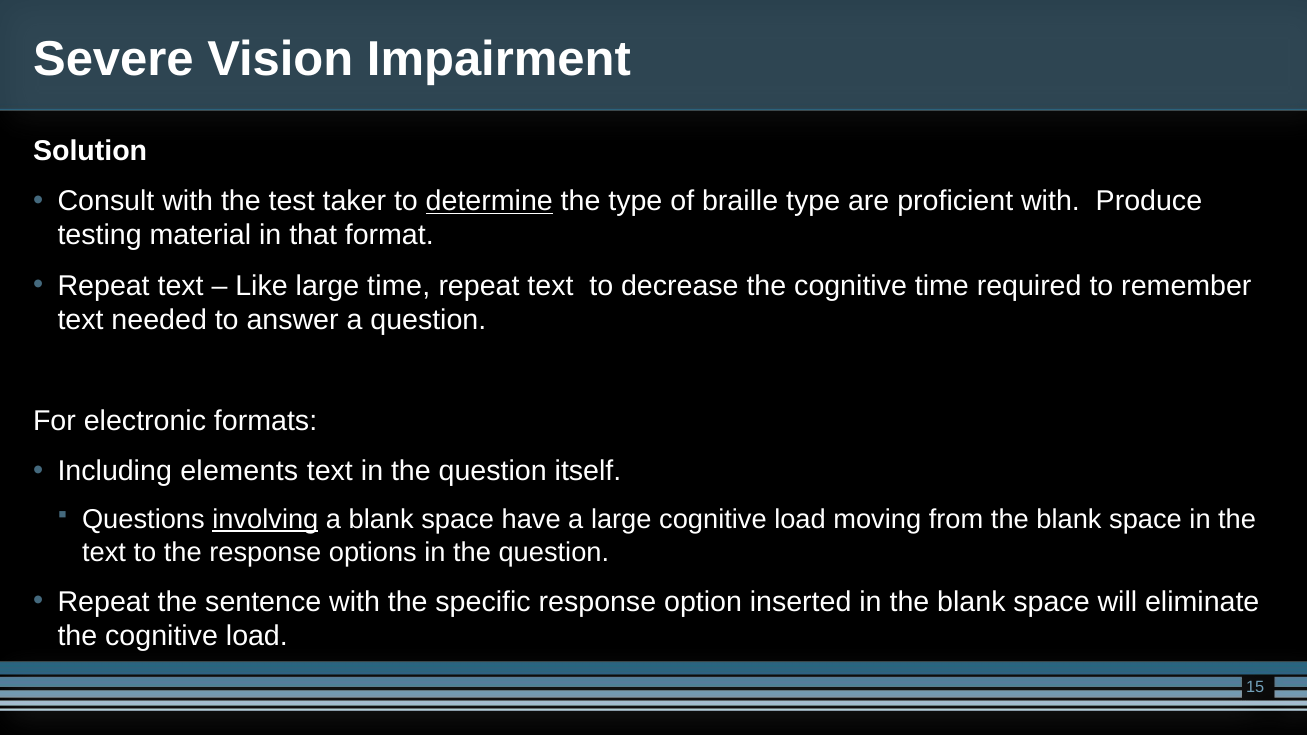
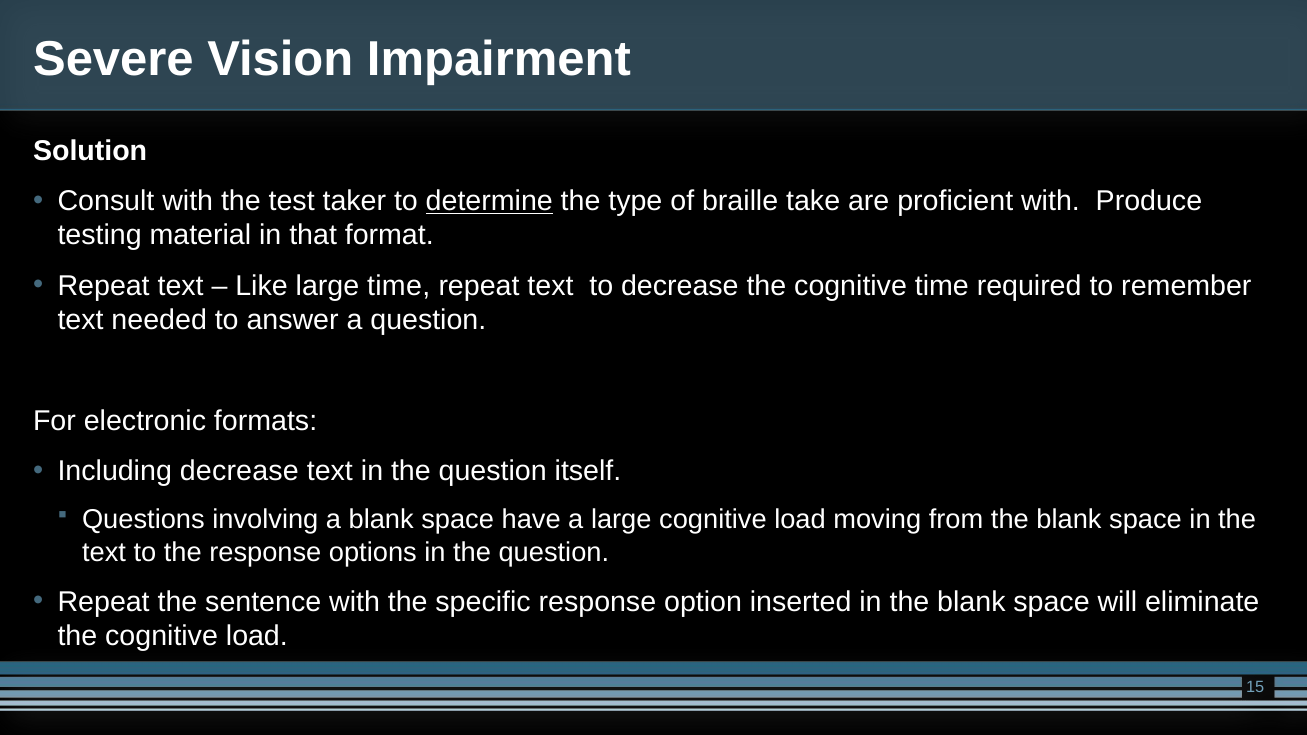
braille type: type -> take
Including elements: elements -> decrease
involving underline: present -> none
